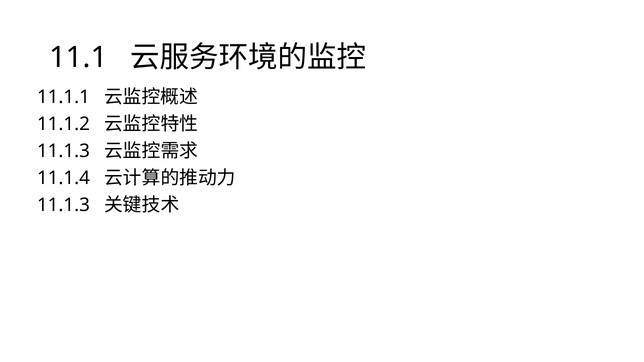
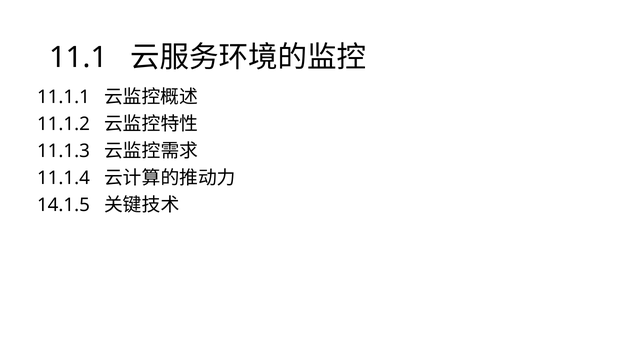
11.1.3 at (63, 205): 11.1.3 -> 14.1.5
